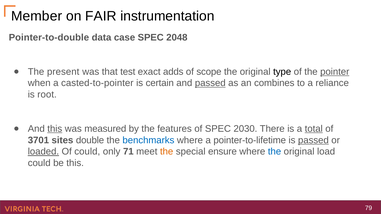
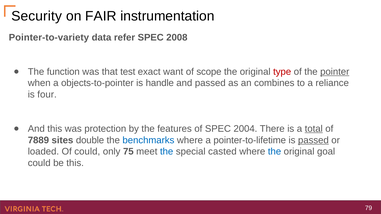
Member: Member -> Security
Pointer-to-double: Pointer-to-double -> Pointer-to-variety
case: case -> refer
2048: 2048 -> 2008
present: present -> function
adds: adds -> want
type colour: black -> red
casted-to-pointer: casted-to-pointer -> objects-to-pointer
certain: certain -> handle
passed at (210, 83) underline: present -> none
root: root -> four
this at (55, 129) underline: present -> none
measured: measured -> protection
2030: 2030 -> 2004
3701: 3701 -> 7889
loaded underline: present -> none
71: 71 -> 75
the at (167, 152) colour: orange -> blue
ensure: ensure -> casted
load: load -> goal
